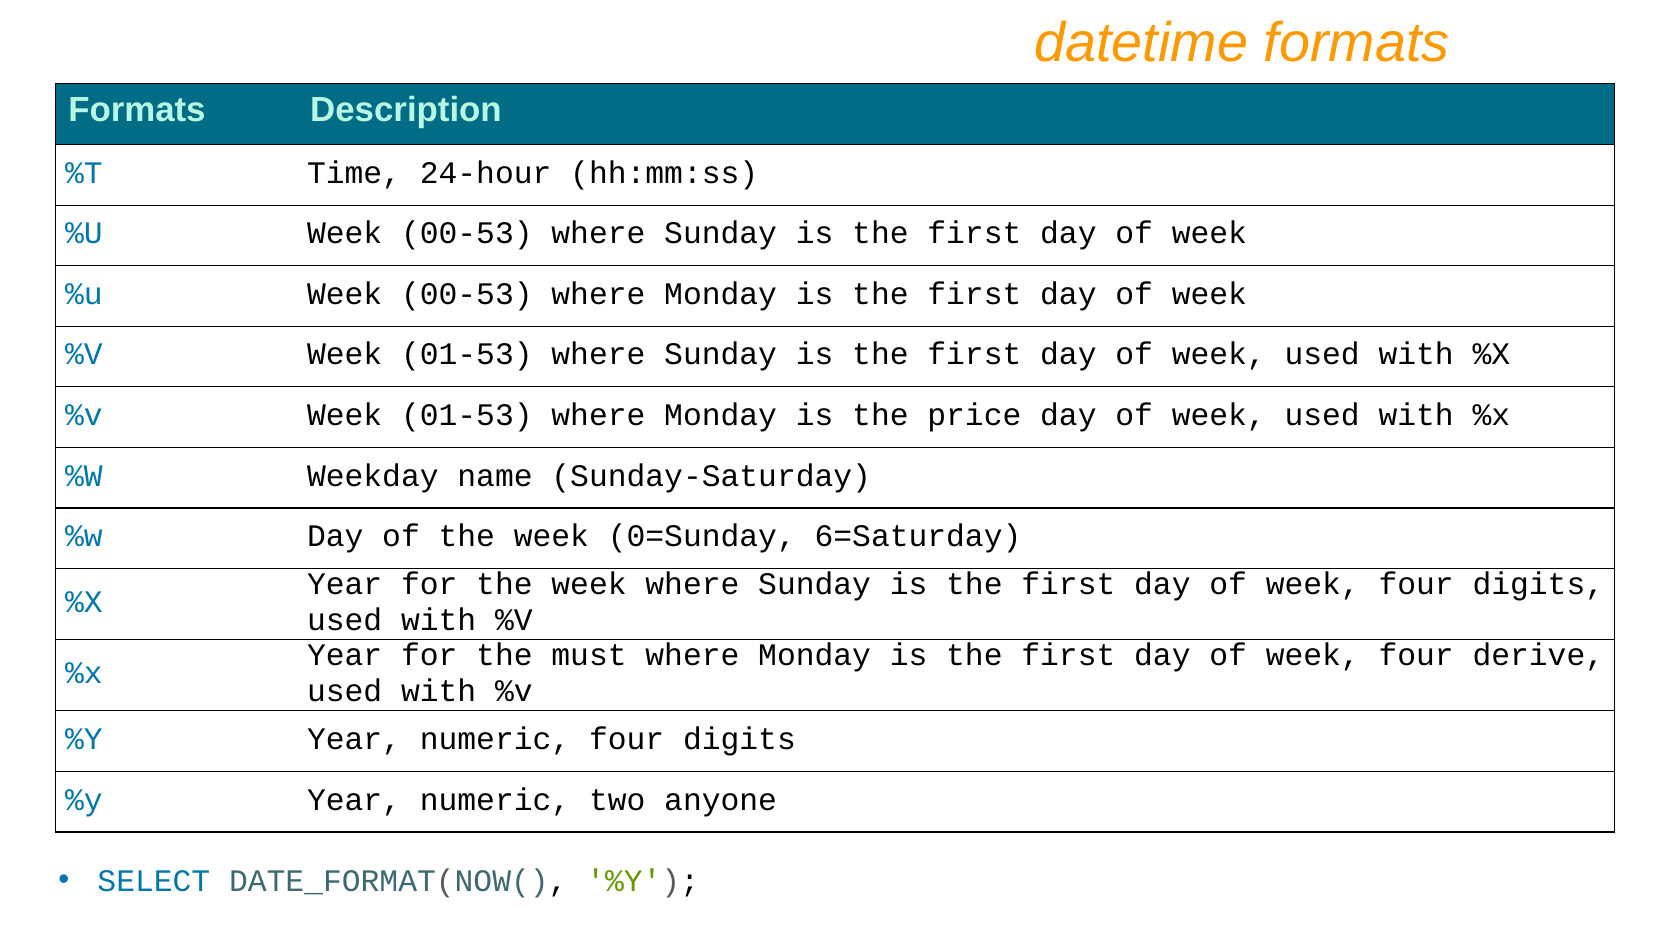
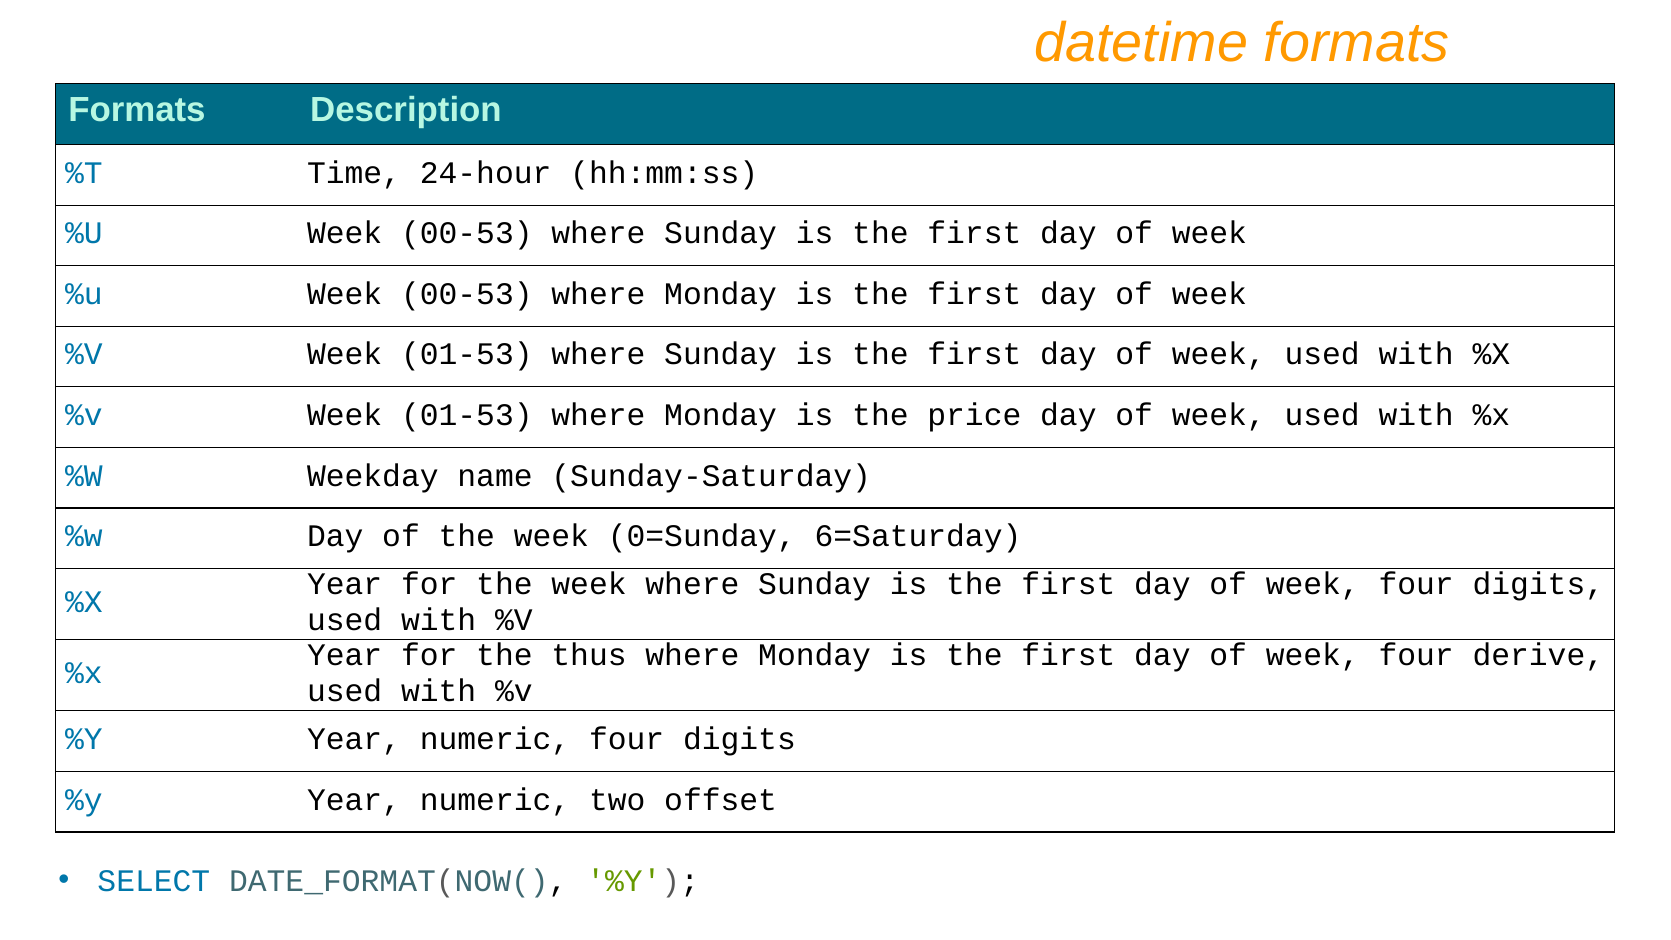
must: must -> thus
anyone: anyone -> offset
